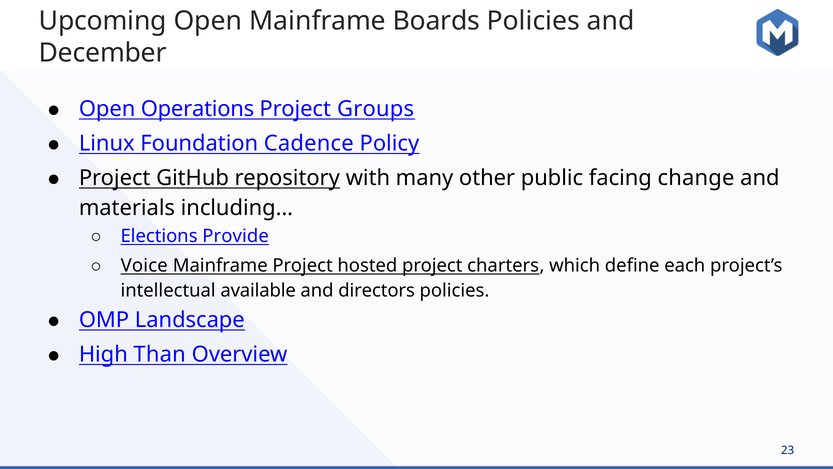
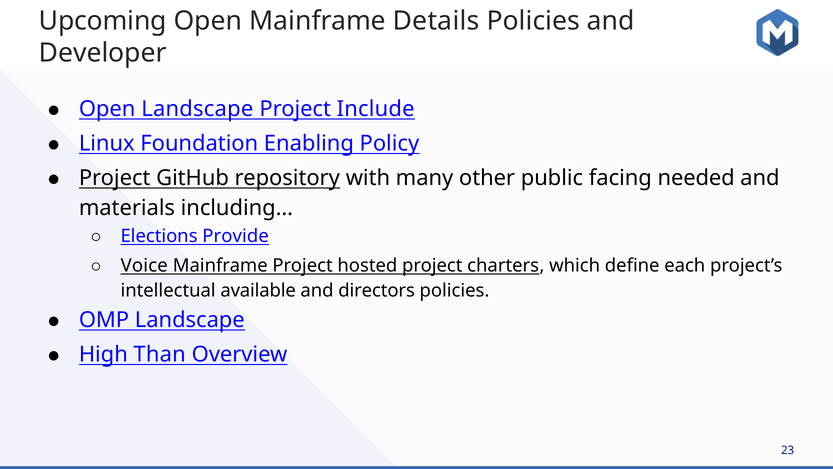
Boards: Boards -> Details
December: December -> Developer
Open Operations: Operations -> Landscape
Groups: Groups -> Include
Cadence: Cadence -> Enabling
change: change -> needed
